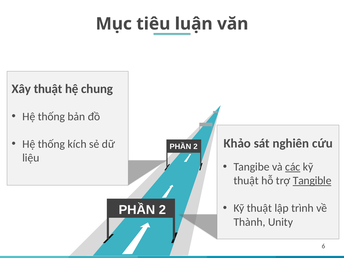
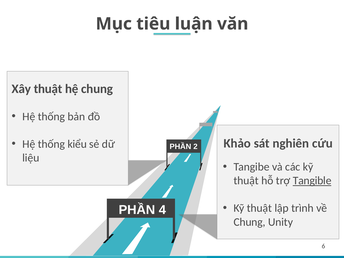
kích: kích -> kiểu
các underline: present -> none
2 at (162, 210): 2 -> 4
Thành at (250, 222): Thành -> Chung
